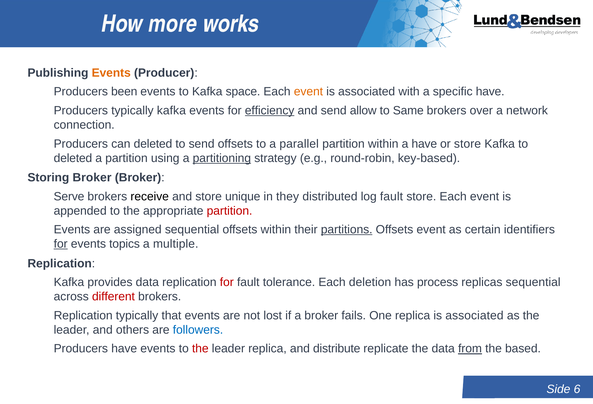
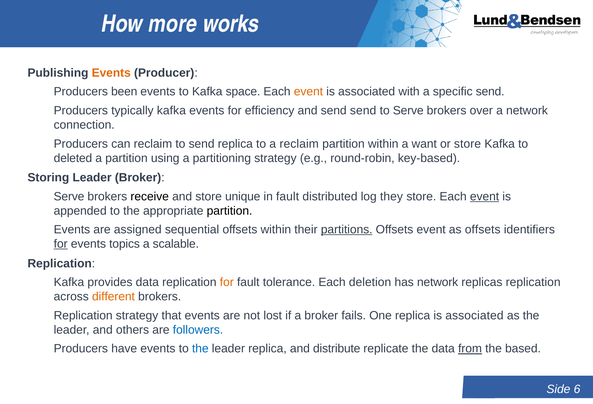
specific have: have -> send
efficiency underline: present -> none
send allow: allow -> send
to Same: Same -> Serve
can deleted: deleted -> reclaim
send offsets: offsets -> replica
a parallel: parallel -> reclaim
a have: have -> want
partitioning underline: present -> none
Storing Broker: Broker -> Leader
in they: they -> fault
log fault: fault -> they
event at (485, 196) underline: none -> present
partition at (230, 210) colour: red -> black
as certain: certain -> offsets
multiple: multiple -> scalable
for at (227, 282) colour: red -> orange
has process: process -> network
replicas sequential: sequential -> replication
different colour: red -> orange
Replication typically: typically -> strategy
the at (200, 348) colour: red -> blue
